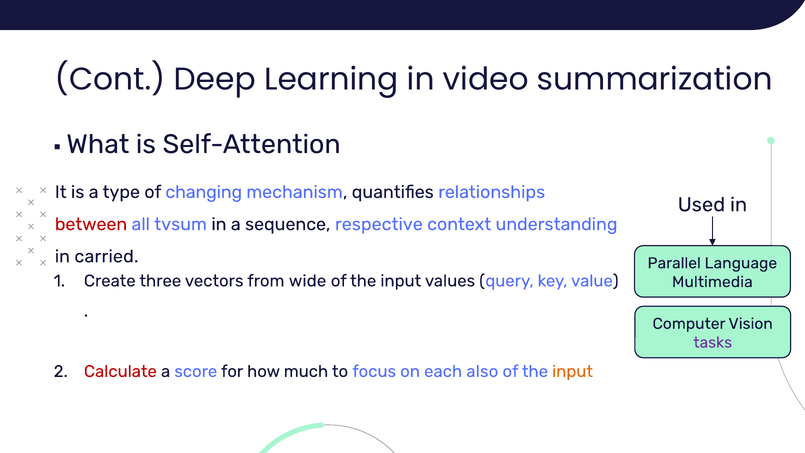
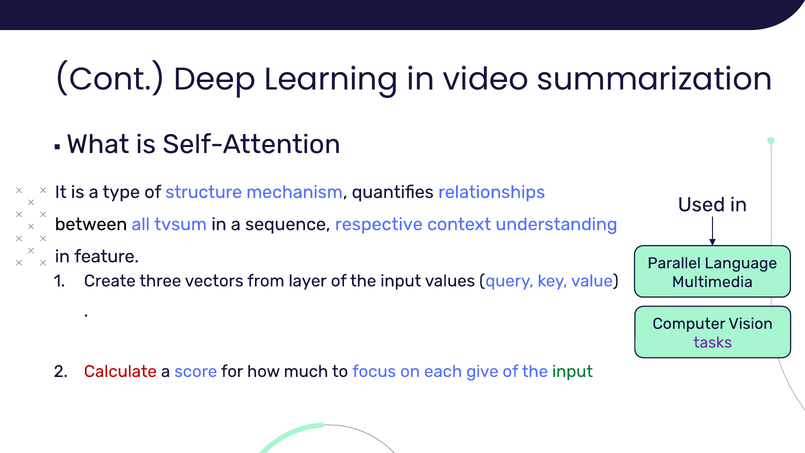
changing: changing -> structure
between colour: red -> black
carried: carried -> feature
wide: wide -> layer
also: also -> give
input at (573, 371) colour: orange -> green
